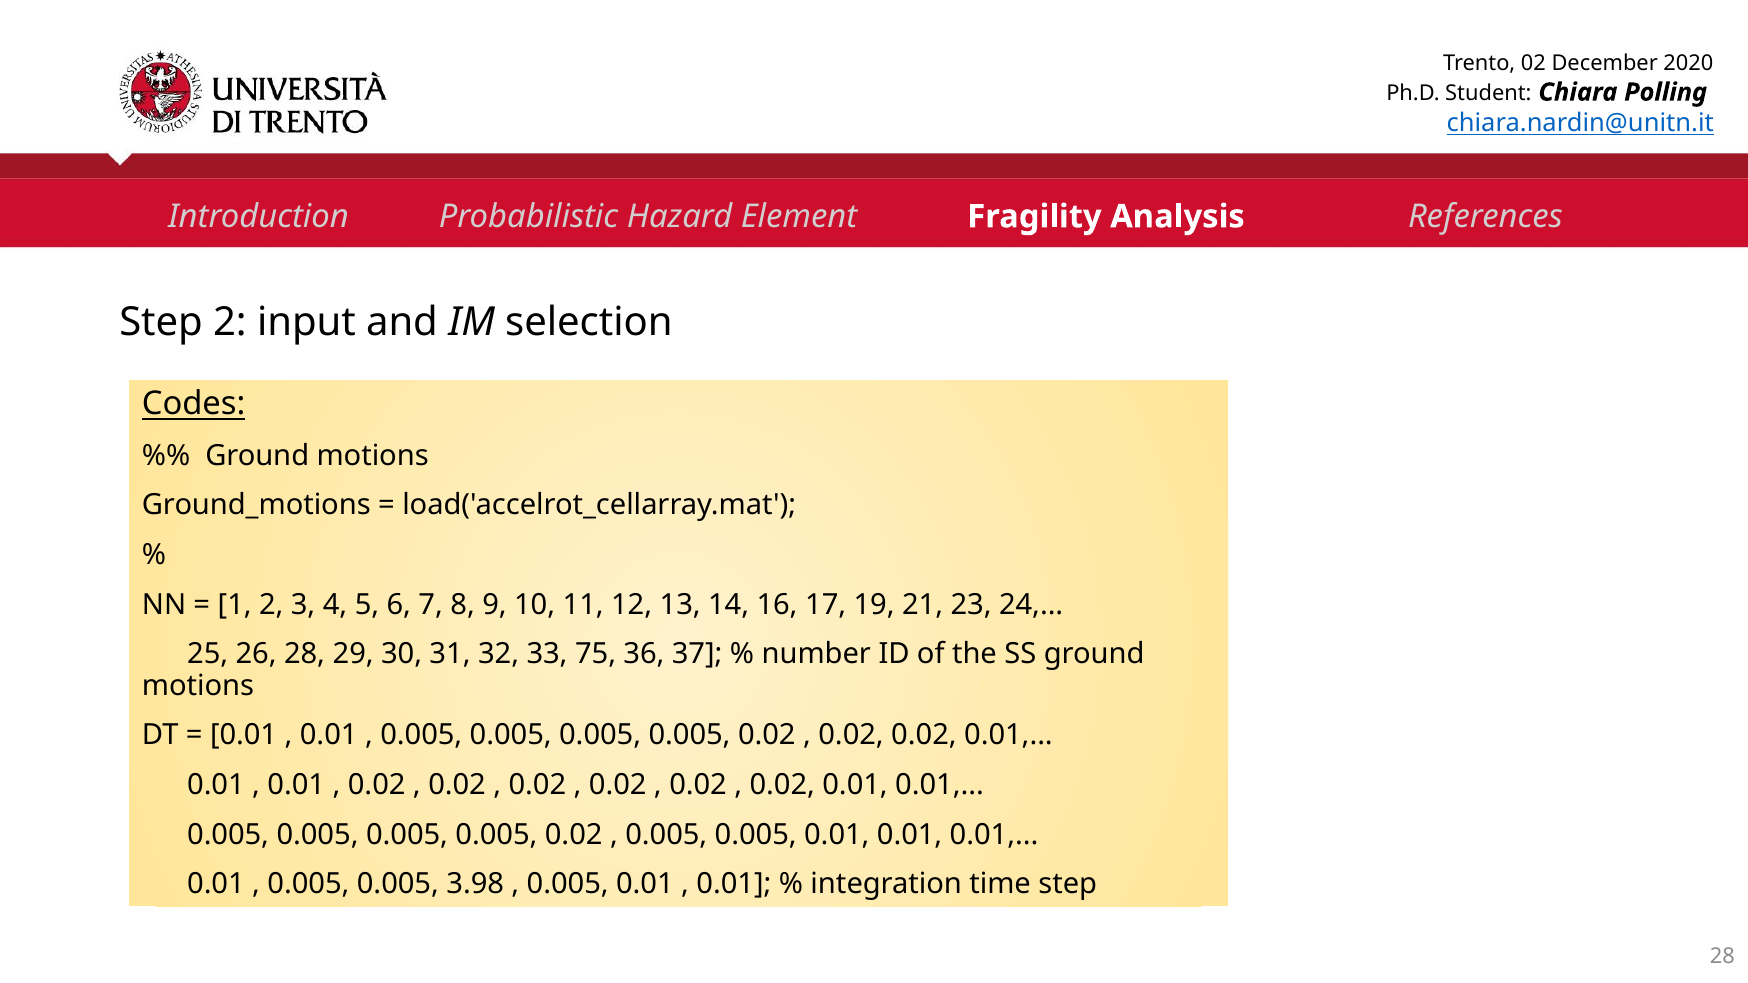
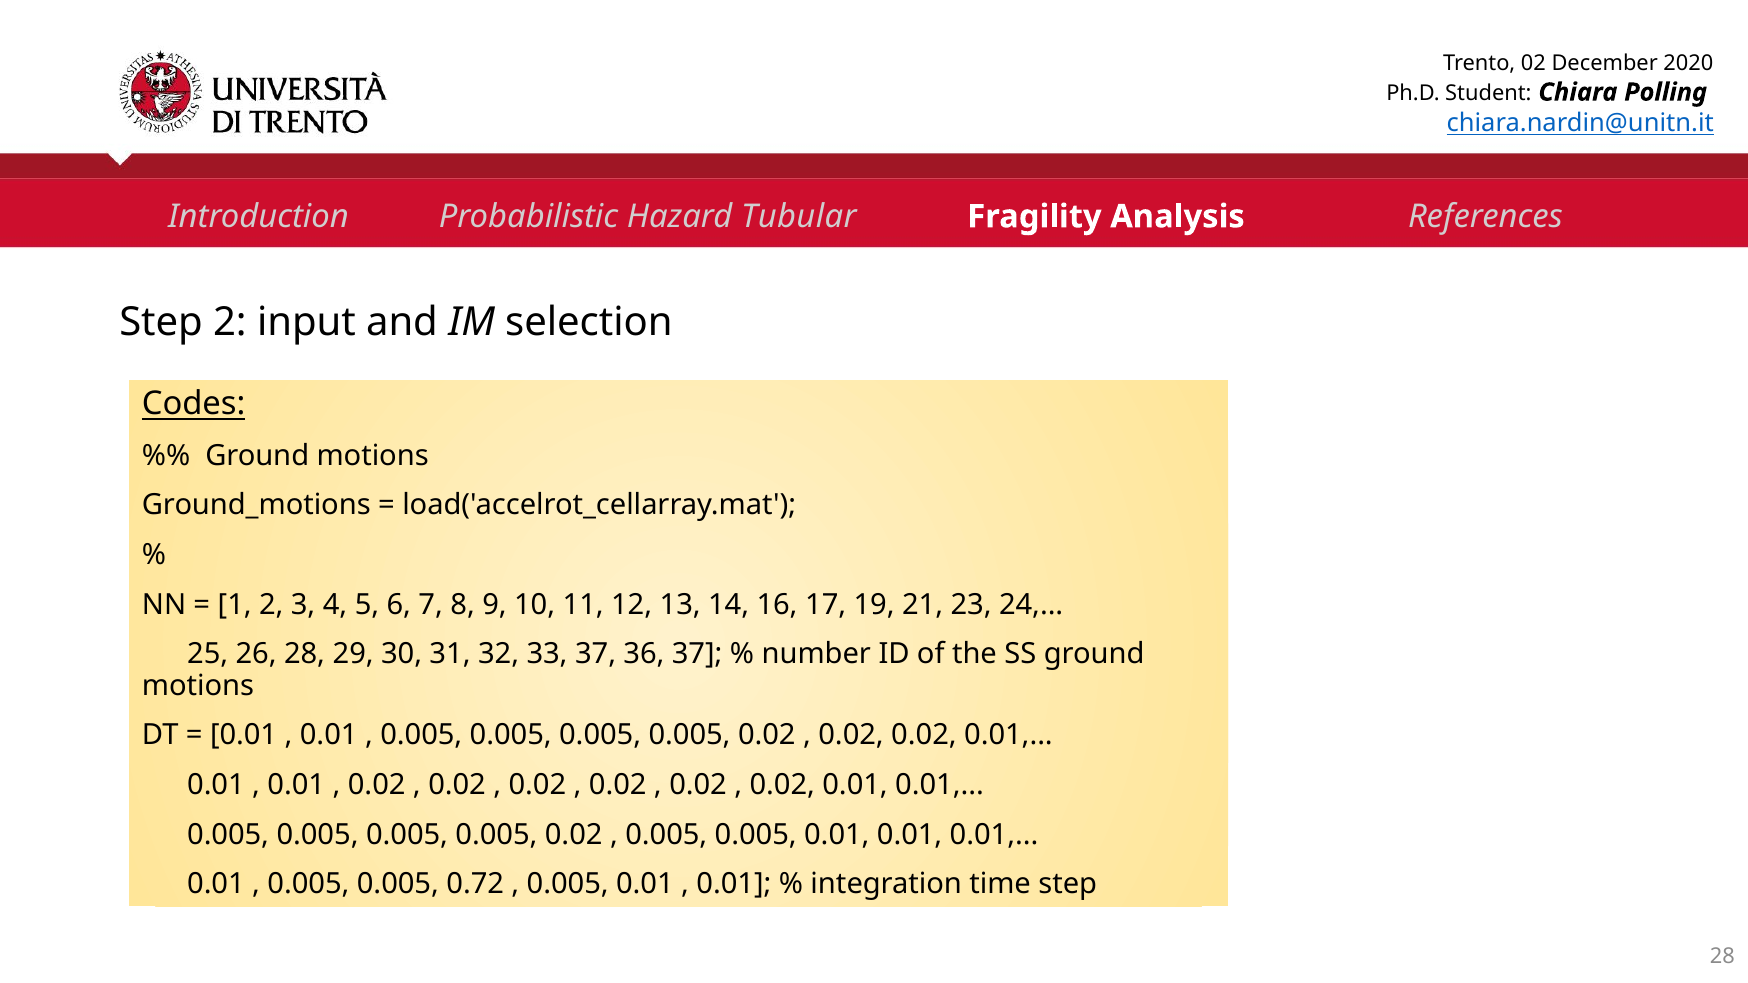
Element: Element -> Tubular
33 75: 75 -> 37
3.98: 3.98 -> 0.72
